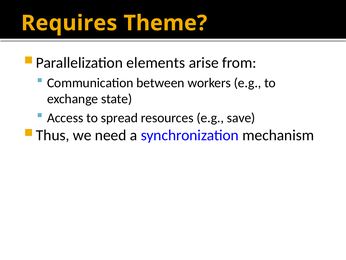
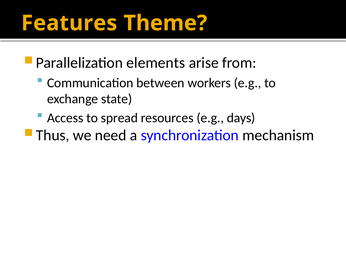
Requires: Requires -> Features
save: save -> days
